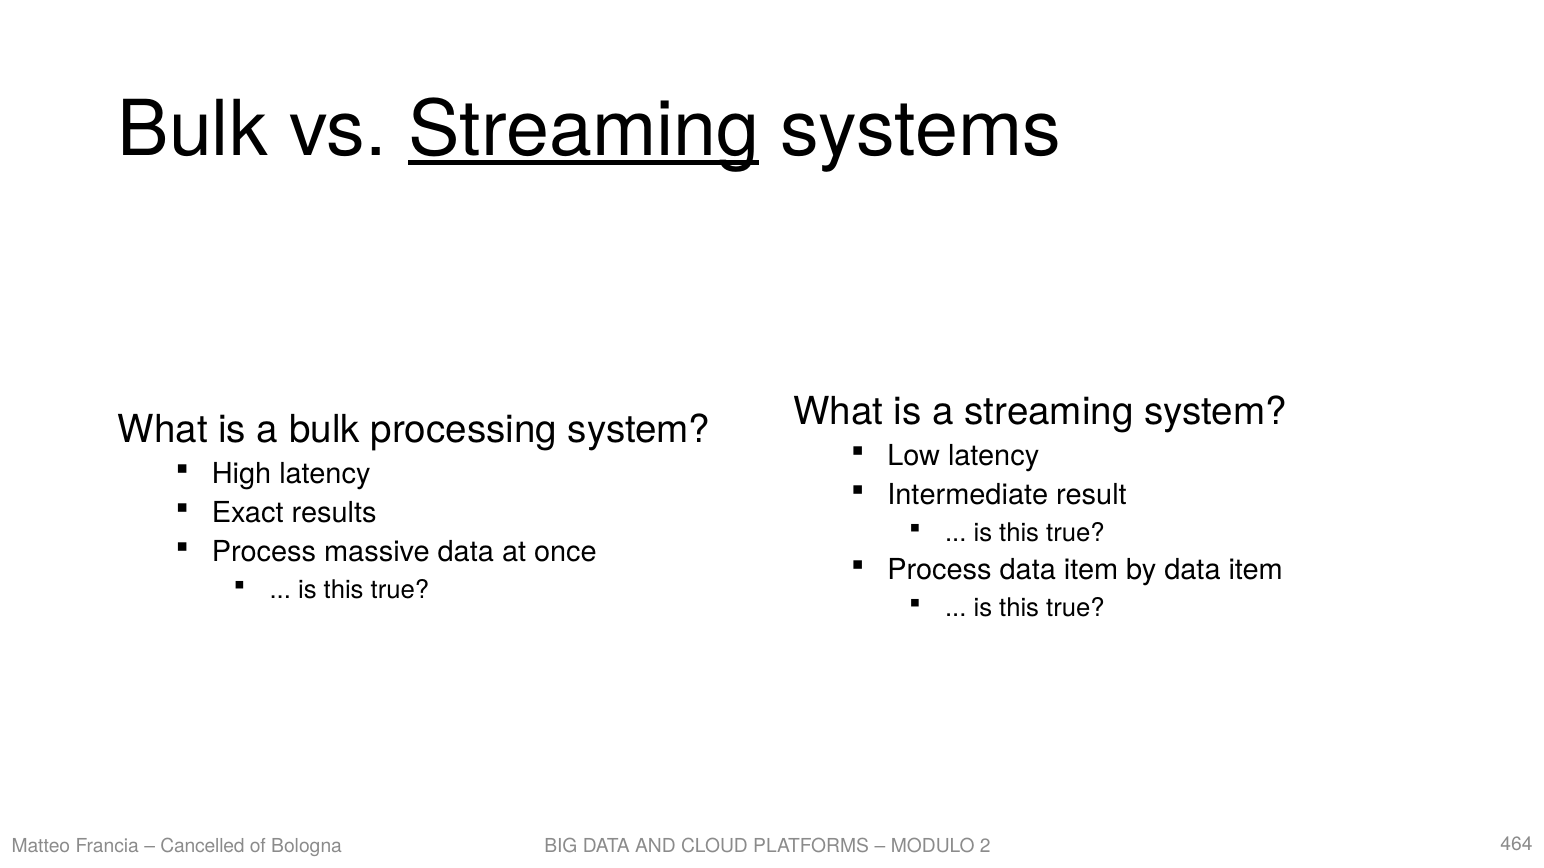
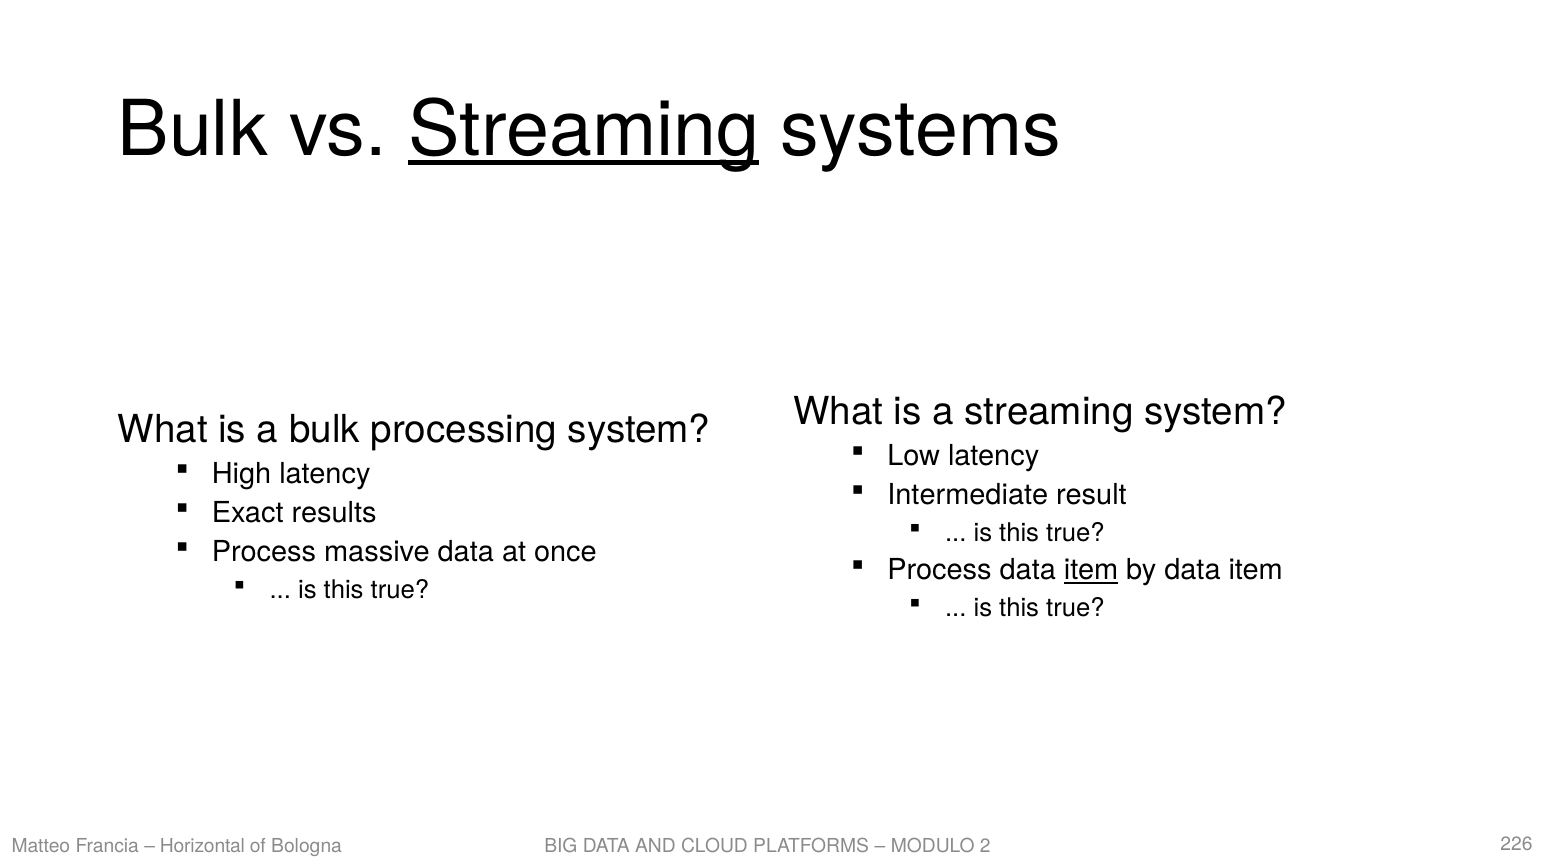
item at (1091, 571) underline: none -> present
Cancelled: Cancelled -> Horizontal
464: 464 -> 226
